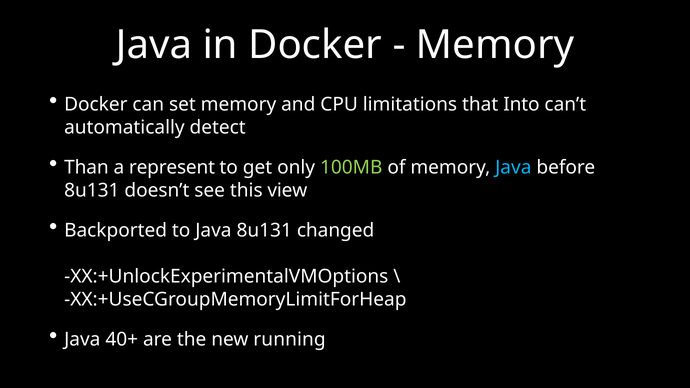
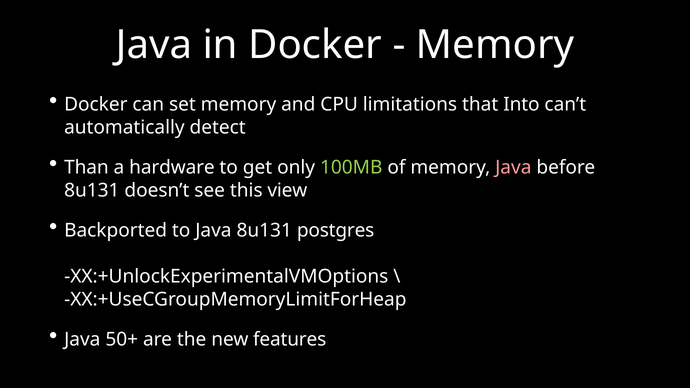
represent: represent -> hardware
Java at (513, 168) colour: light blue -> pink
changed: changed -> postgres
40+: 40+ -> 50+
running: running -> features
